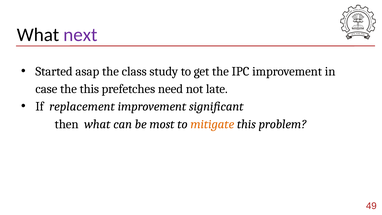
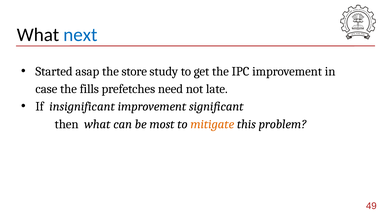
next colour: purple -> blue
class: class -> store
the this: this -> fills
replacement: replacement -> insignificant
